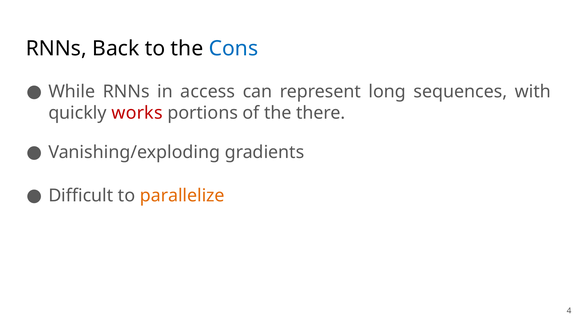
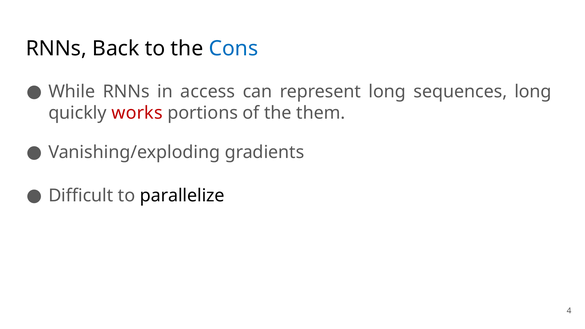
sequences with: with -> long
there: there -> them
parallelize colour: orange -> black
